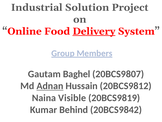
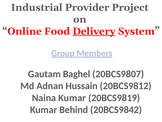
Solution: Solution -> Provider
Adnan underline: present -> none
Naina Visible: Visible -> Kumar
